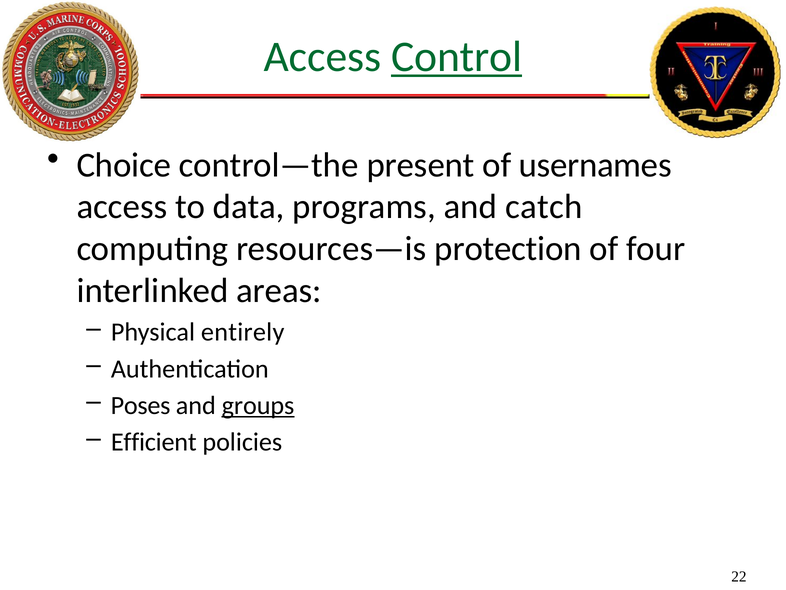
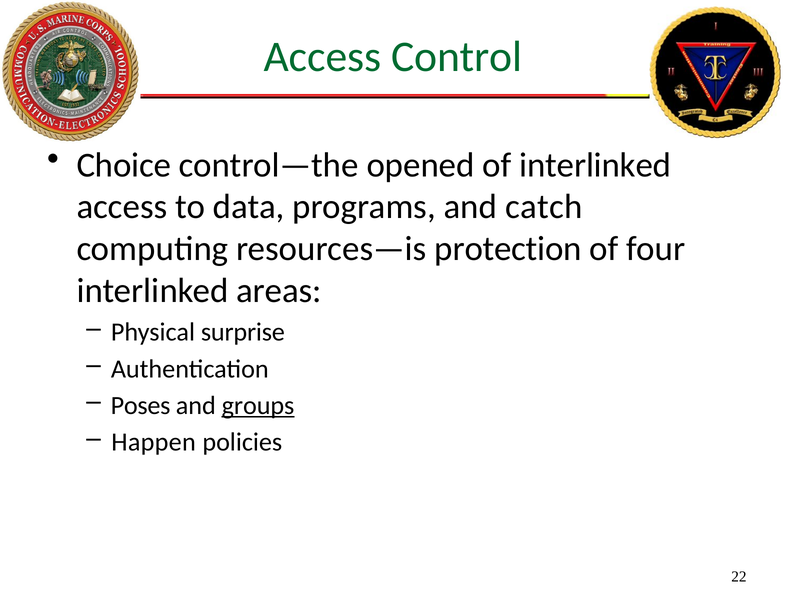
Control underline: present -> none
present: present -> opened
of usernames: usernames -> interlinked
entirely: entirely -> surprise
Efficient: Efficient -> Happen
